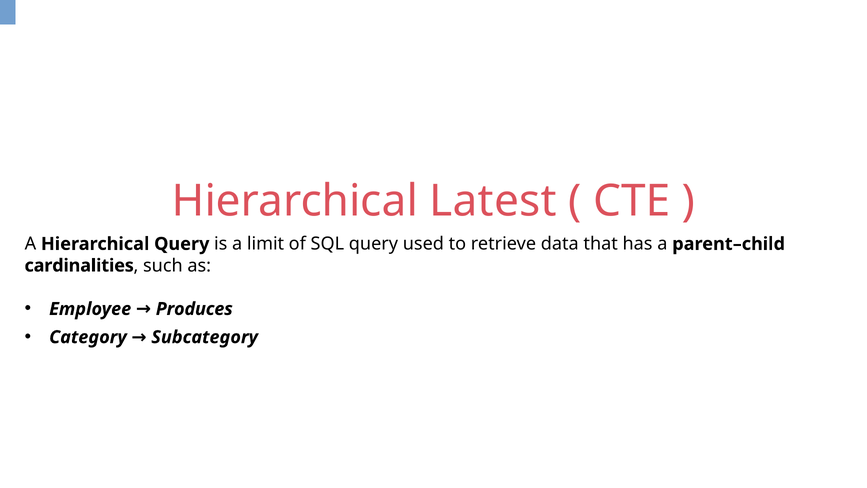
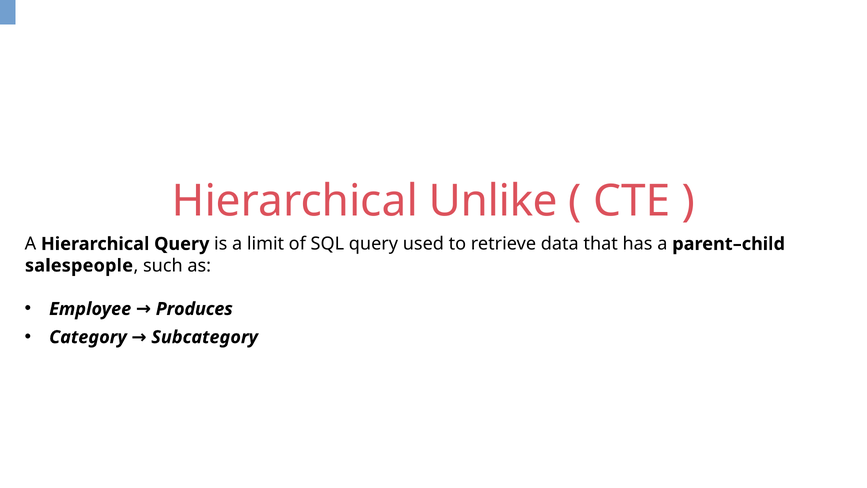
Latest: Latest -> Unlike
cardinalities: cardinalities -> salespeople
